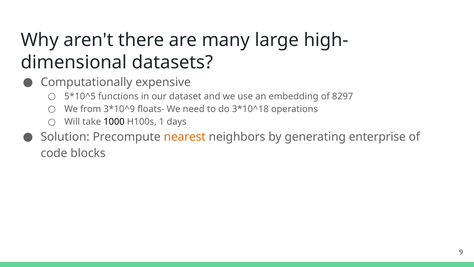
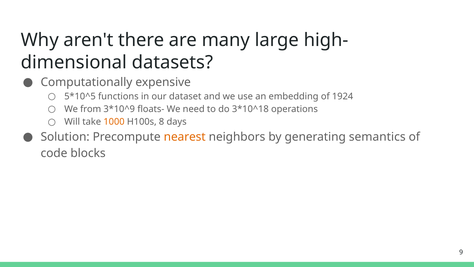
8297: 8297 -> 1924
1000 colour: black -> orange
1: 1 -> 8
enterprise: enterprise -> semantics
